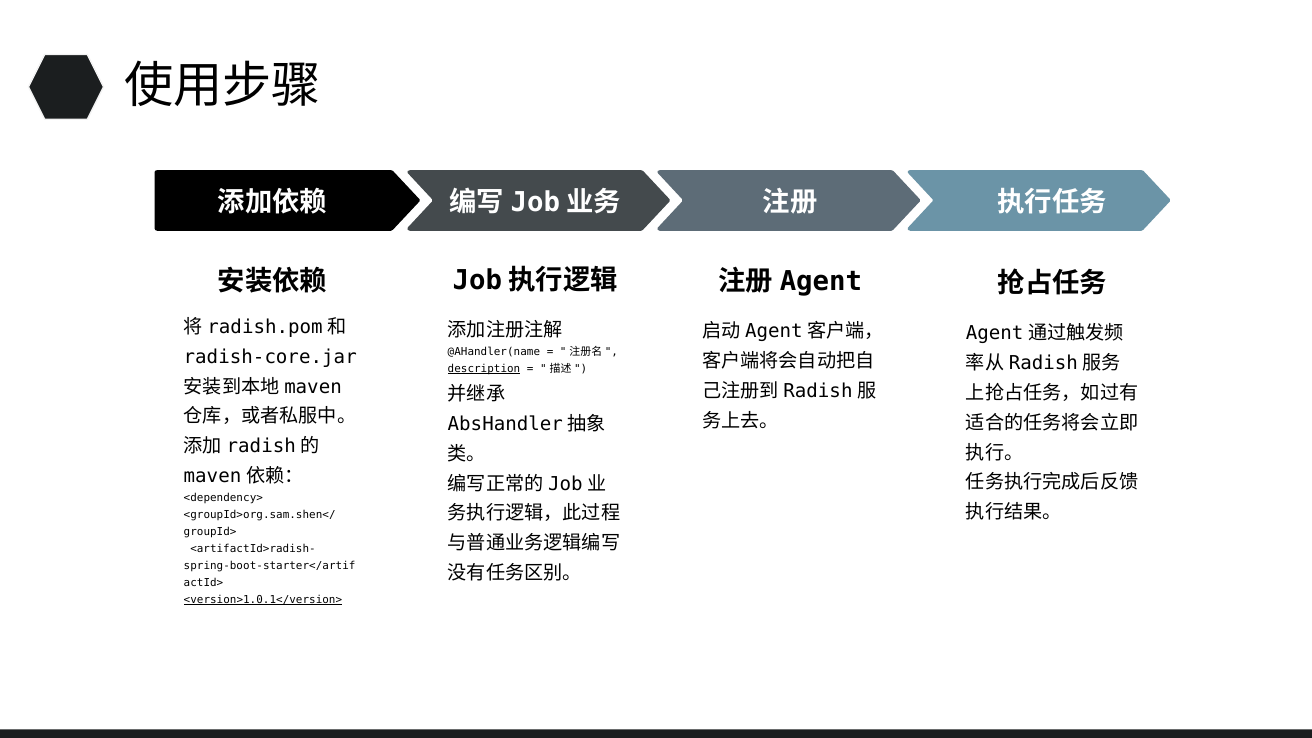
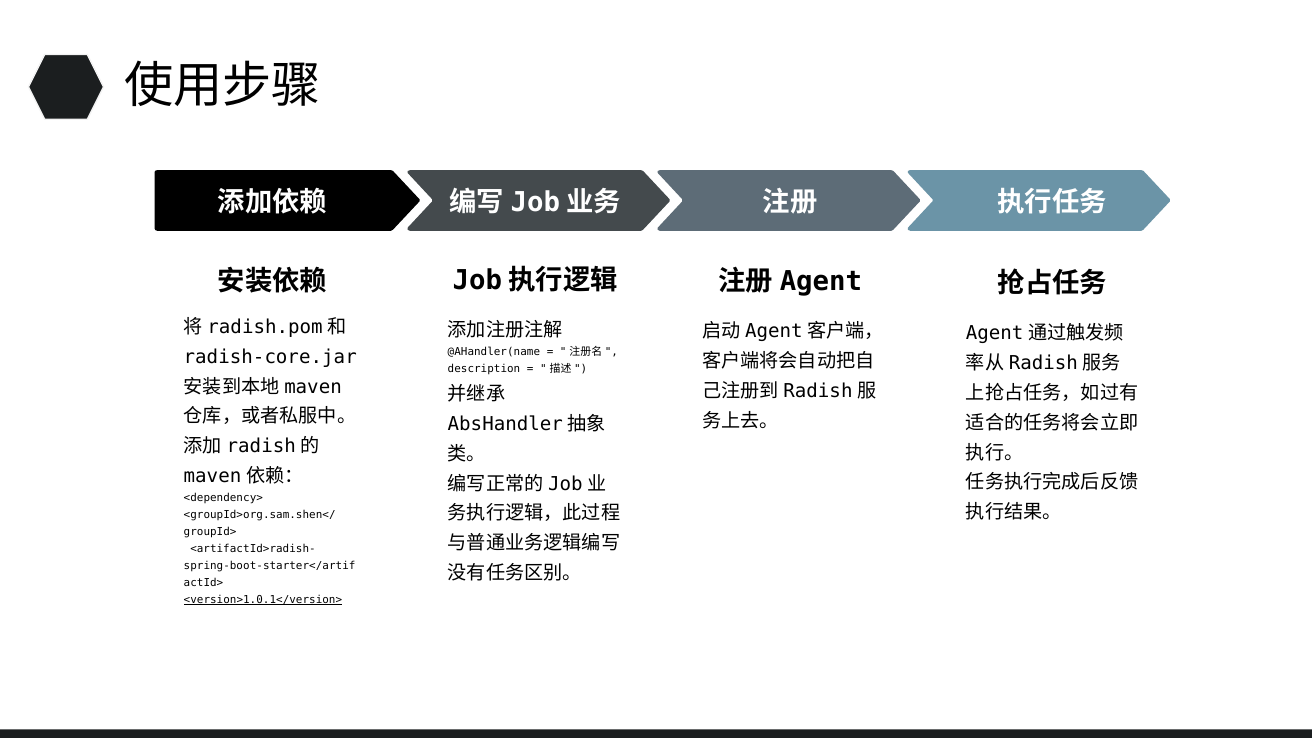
description underline: present -> none
